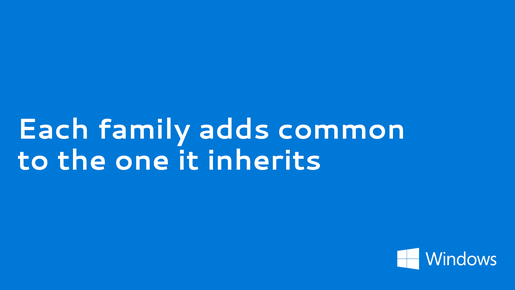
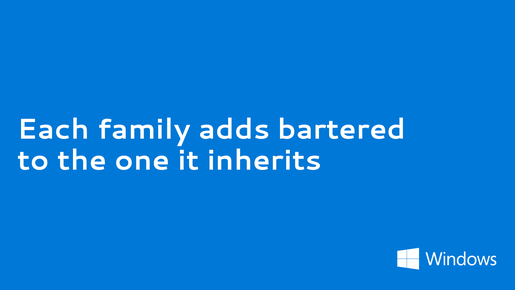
common: common -> bartered
